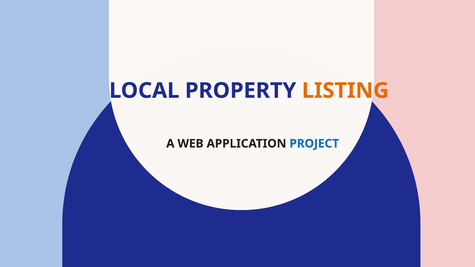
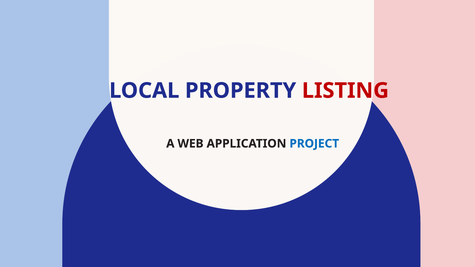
LISTING colour: orange -> red
